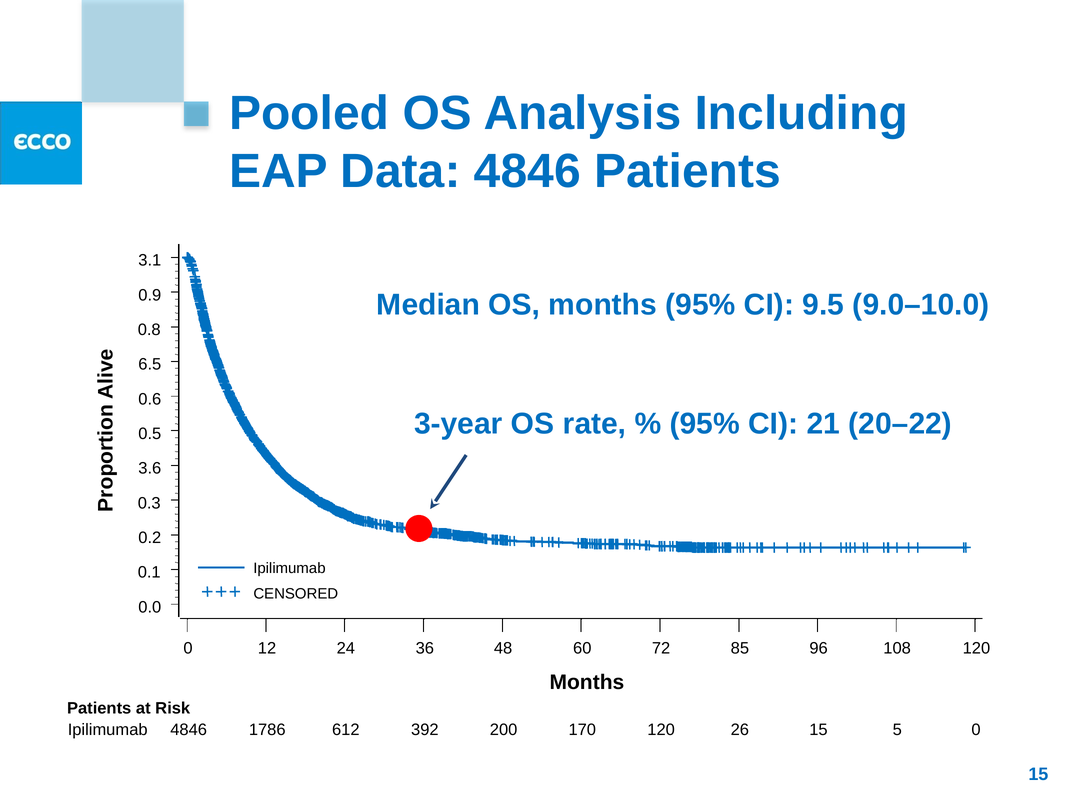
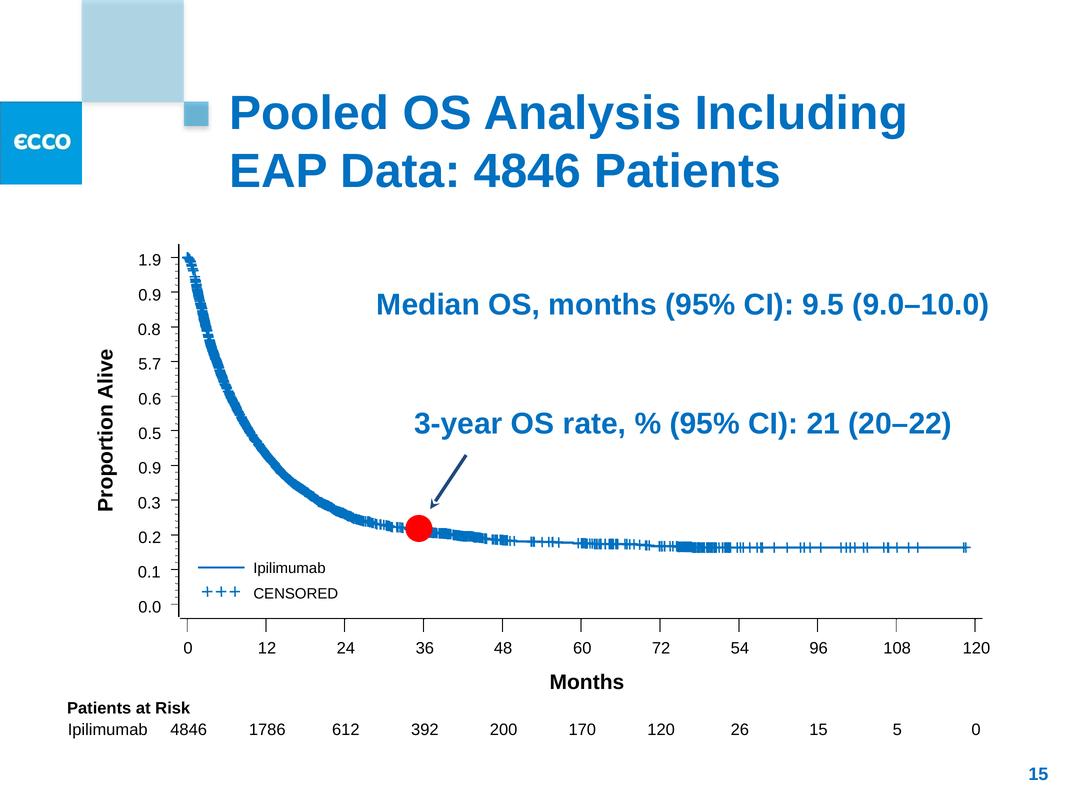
3.1: 3.1 -> 1.9
6.5: 6.5 -> 5.7
3.6 at (150, 468): 3.6 -> 0.9
85: 85 -> 54
